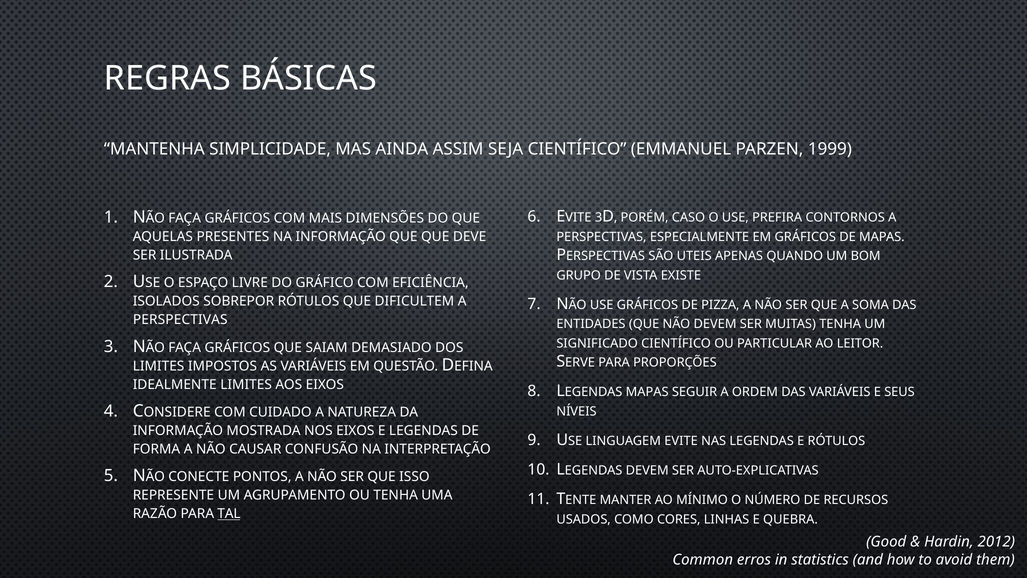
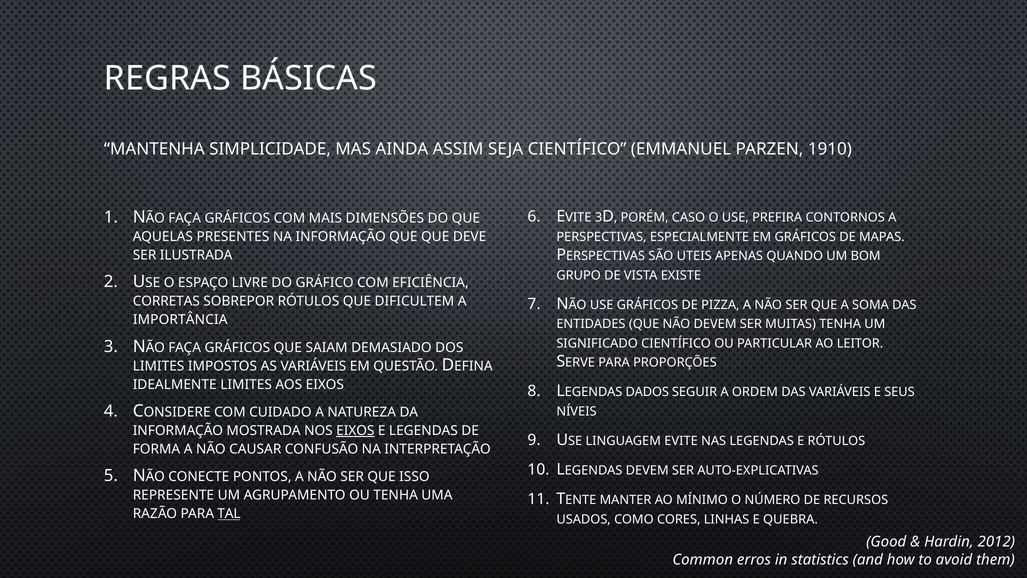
1999: 1999 -> 1910
ISOLADOS: ISOLADOS -> CORRETAS
PERSPECTIVAS at (180, 320): PERSPECTIVAS -> IMPORTÂNCIA
LEGENDAS MAPAS: MAPAS -> DADOS
EIXOS at (355, 431) underline: none -> present
